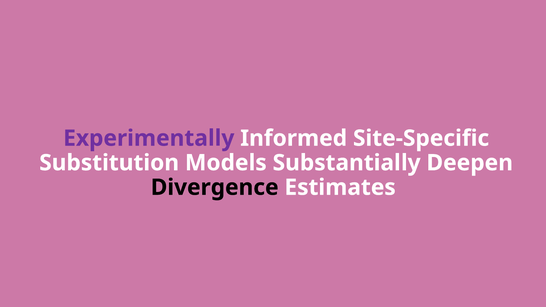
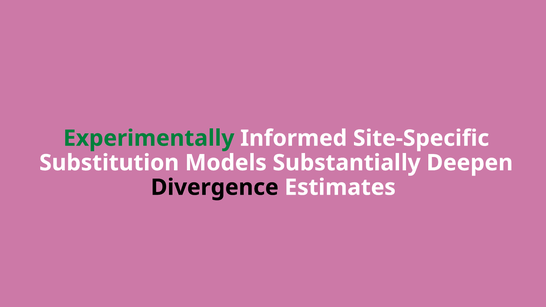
Experimentally colour: purple -> green
